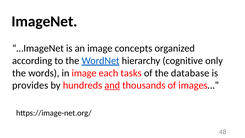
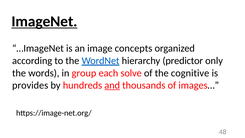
ImageNet underline: none -> present
cognitive: cognitive -> predictor
in image: image -> group
tasks: tasks -> solve
database: database -> cognitive
